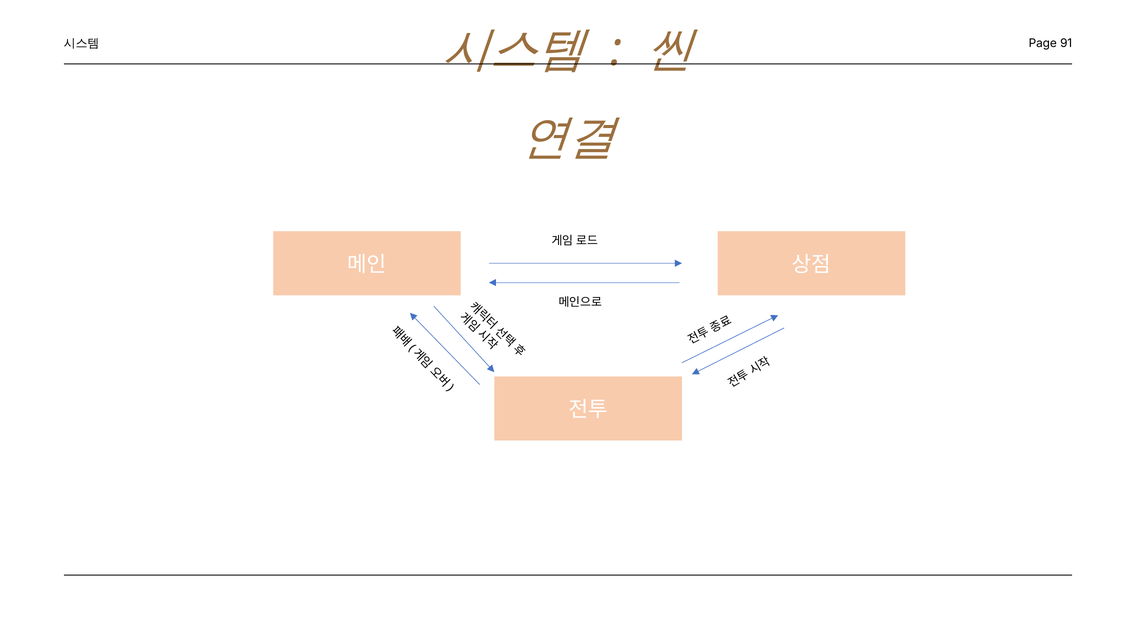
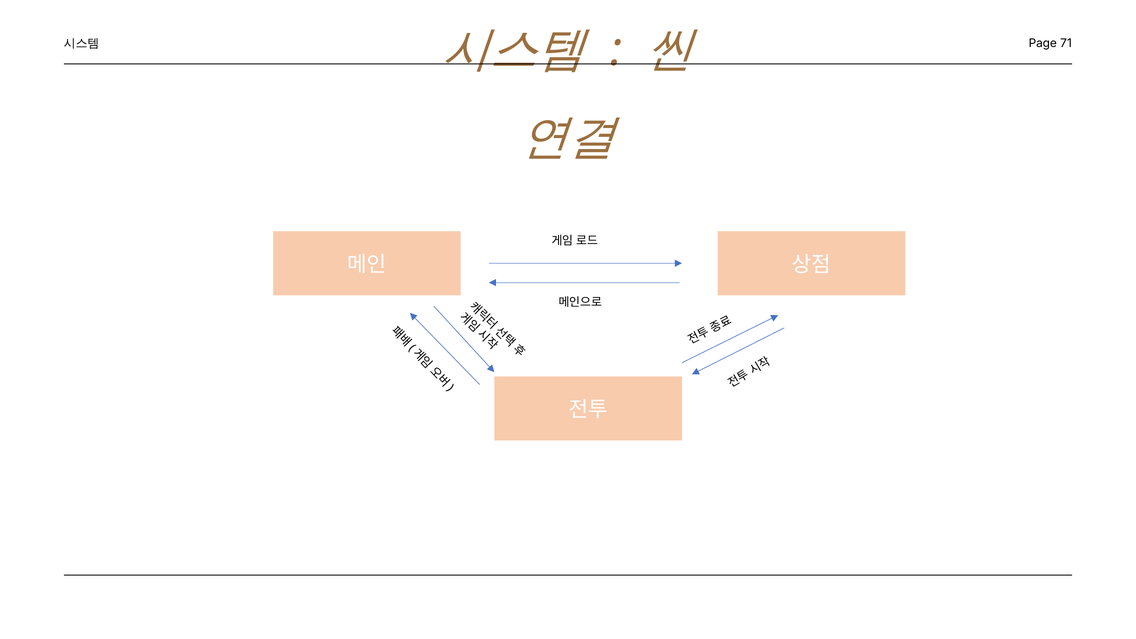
91: 91 -> 71
